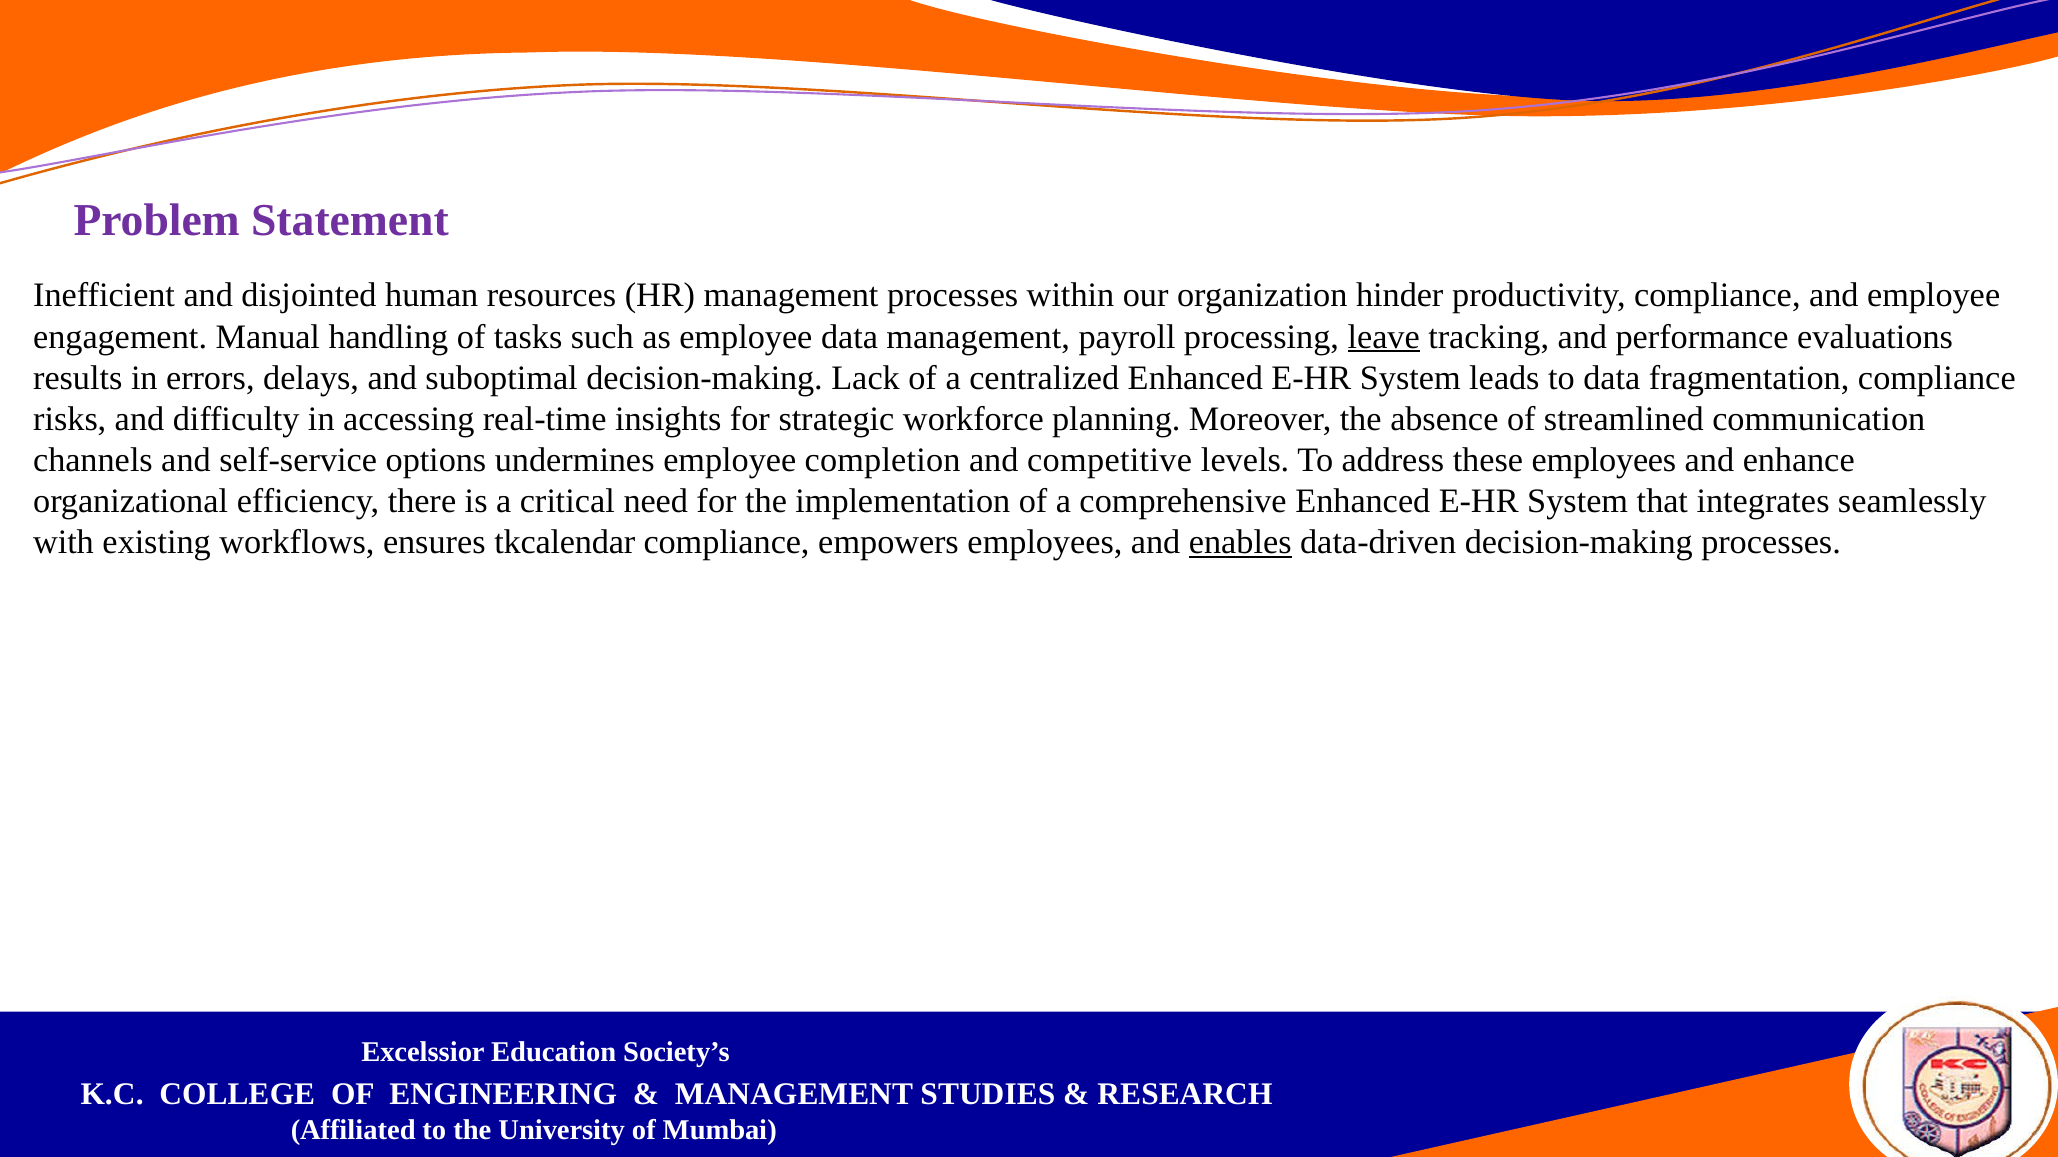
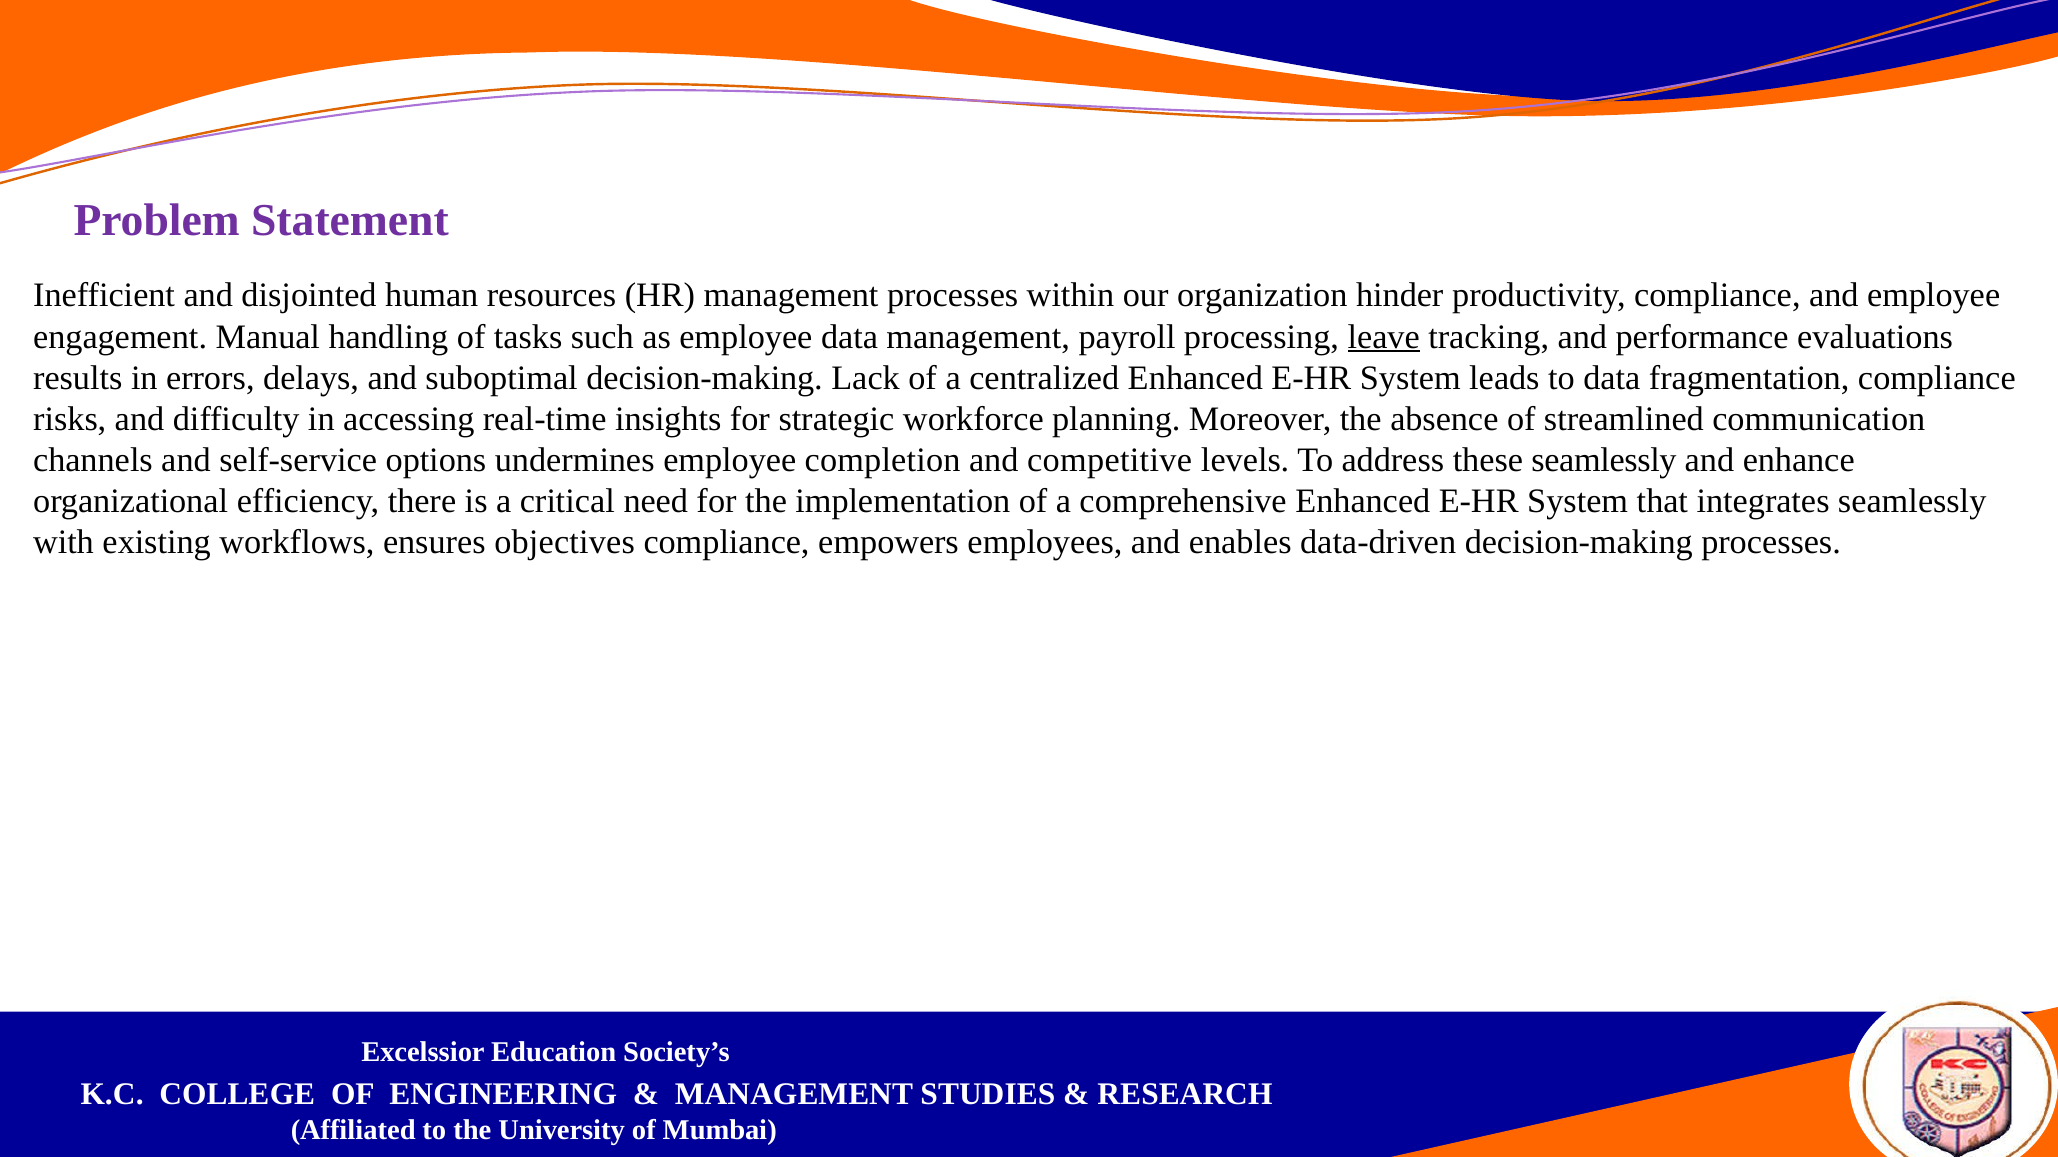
these employees: employees -> seamlessly
tkcalendar: tkcalendar -> objectives
enables underline: present -> none
